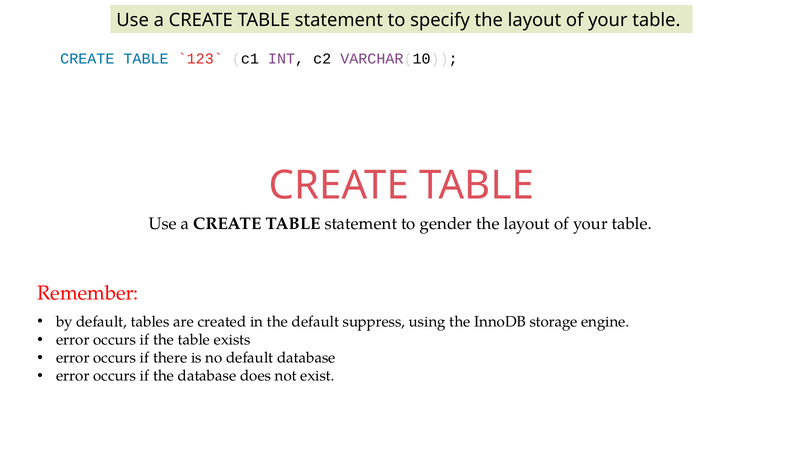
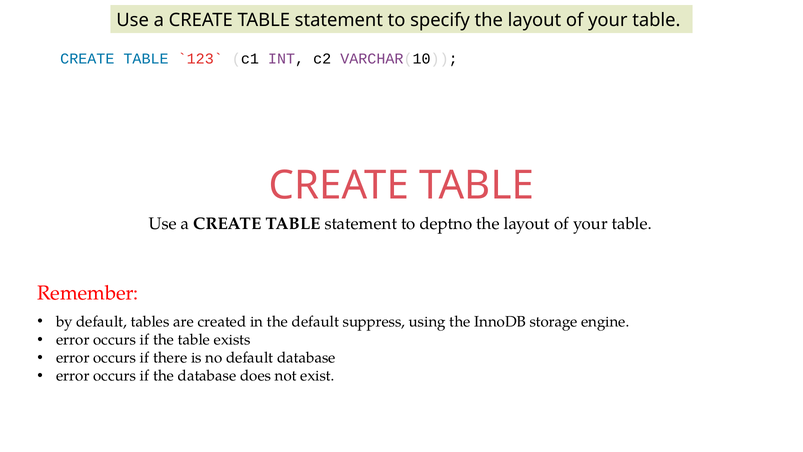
gender: gender -> deptno
